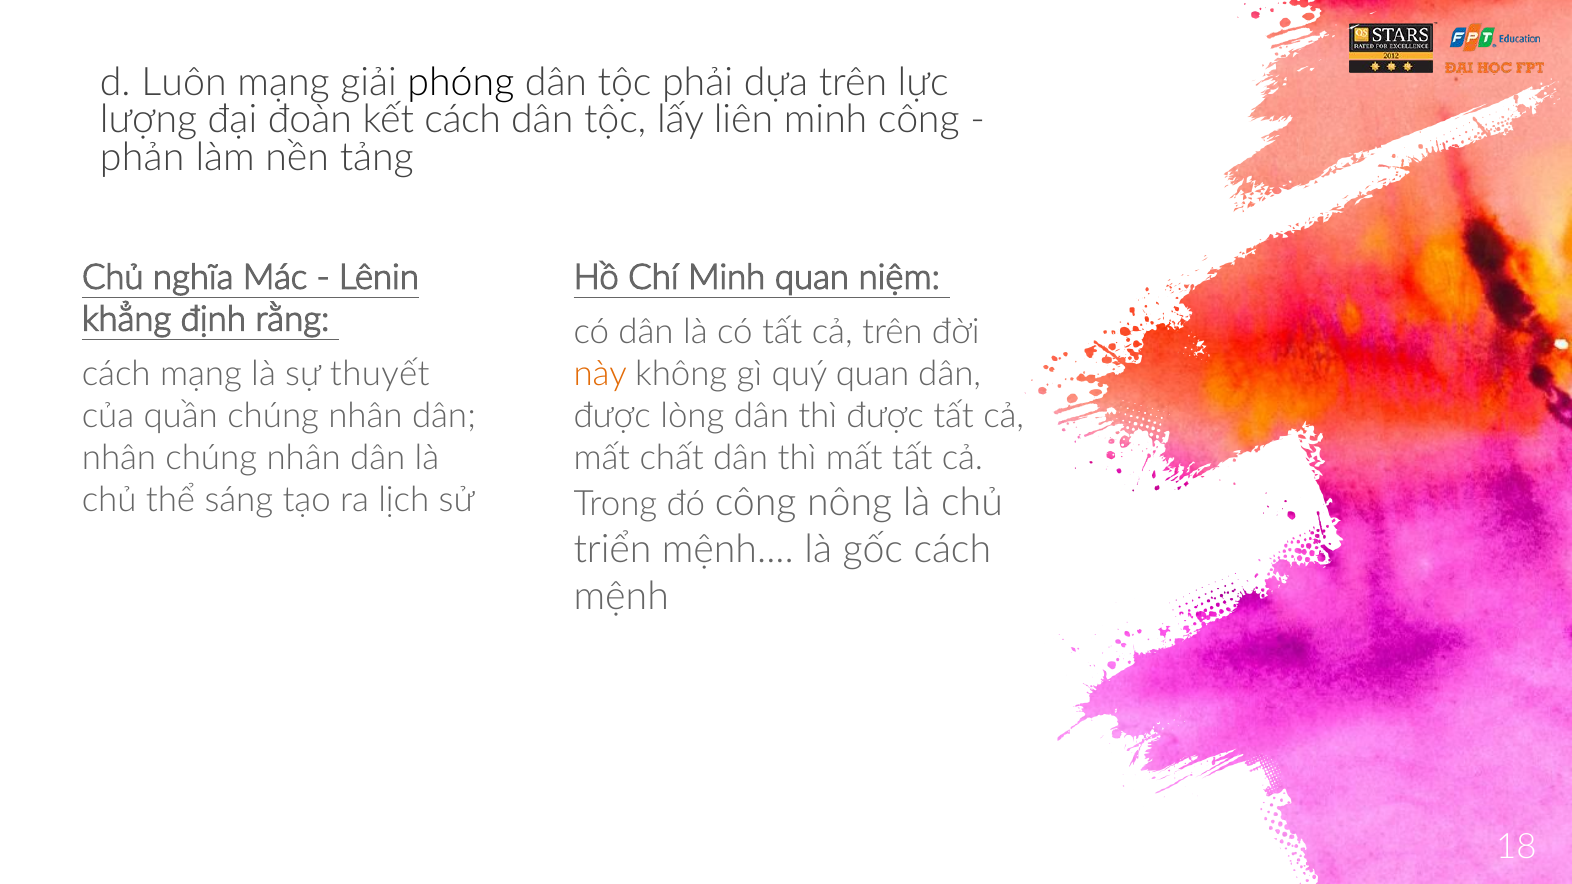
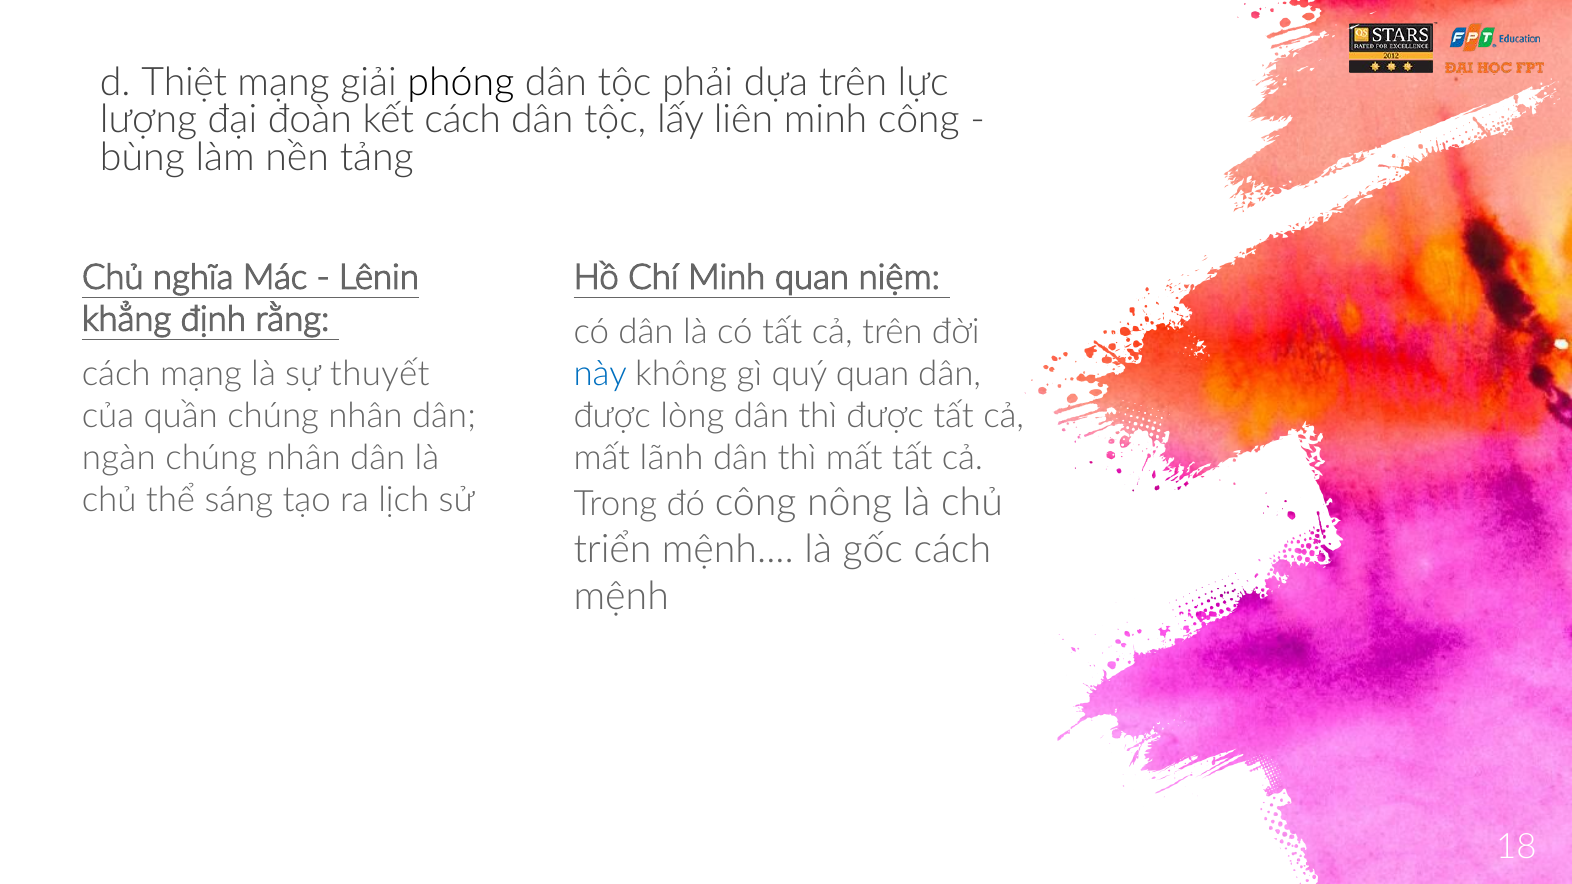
Luôn: Luôn -> Thiệt
phản: phản -> bùng
này colour: orange -> blue
nhân at (119, 458): nhân -> ngàn
chất: chất -> lãnh
